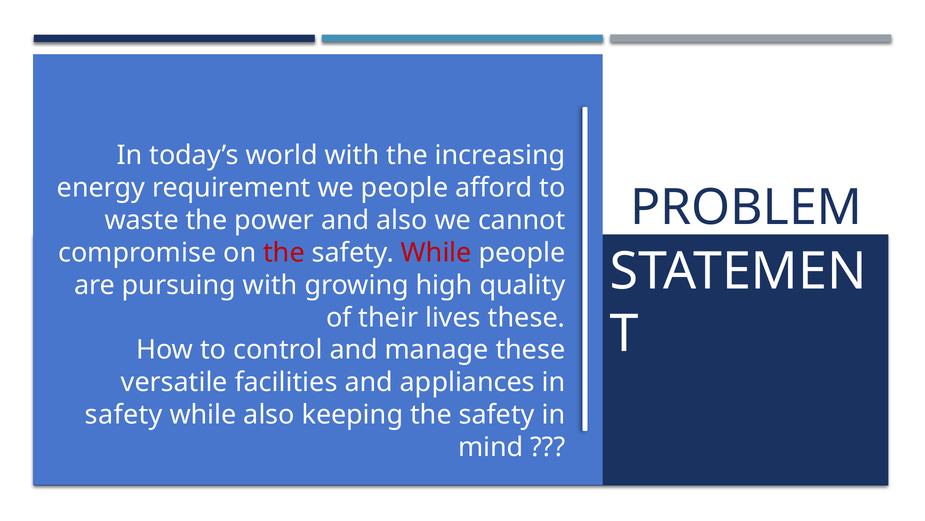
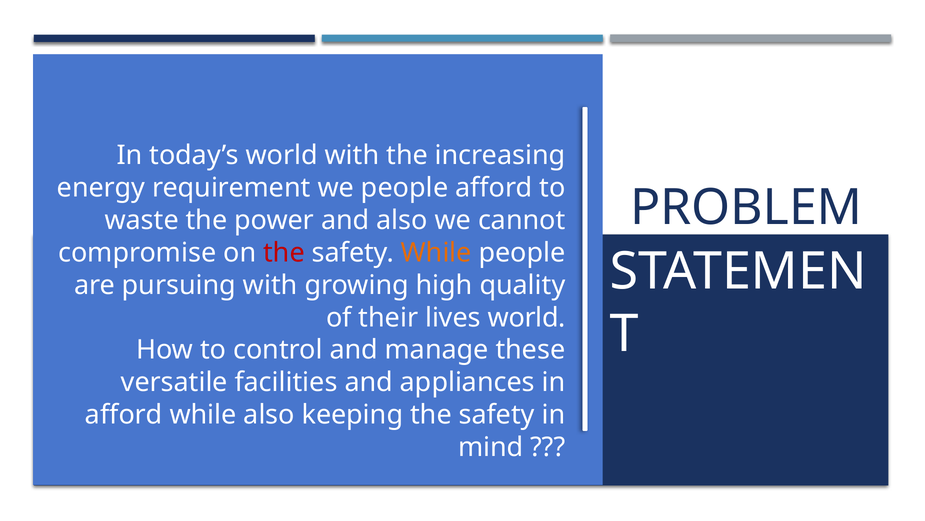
While at (436, 252) colour: red -> orange
lives these: these -> world
safety at (124, 414): safety -> afford
